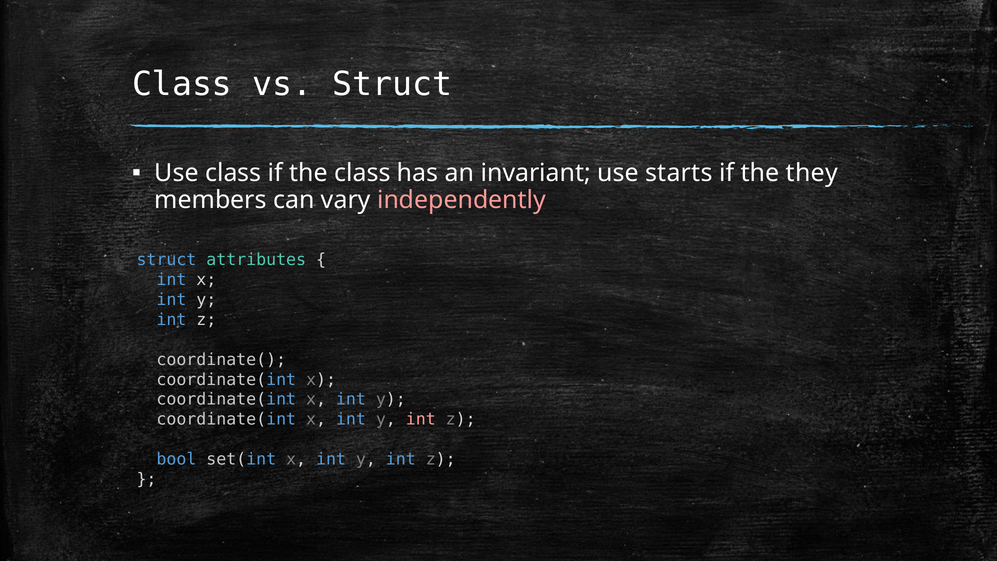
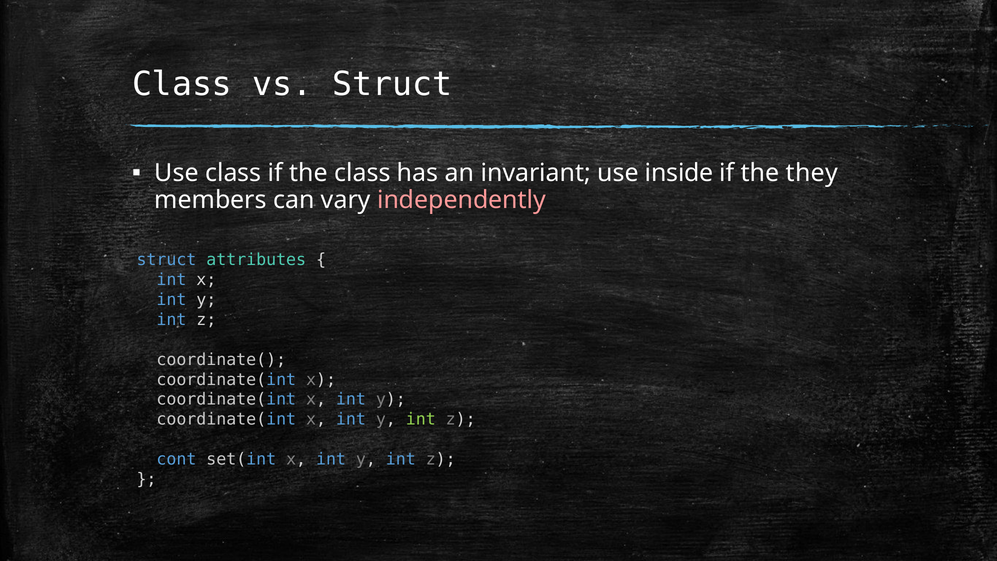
starts: starts -> inside
int at (421, 419) colour: pink -> light green
bool: bool -> cont
